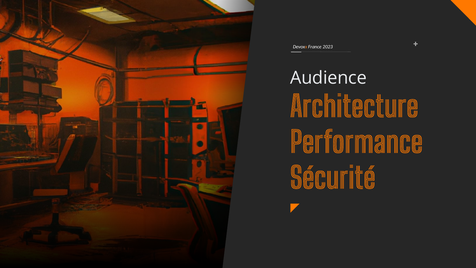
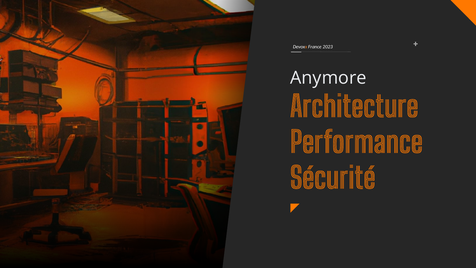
Audience: Audience -> Anymore
